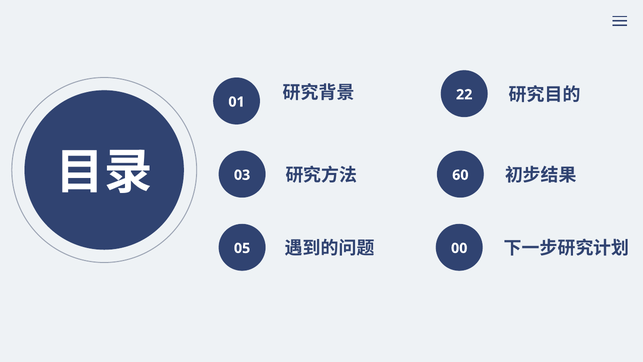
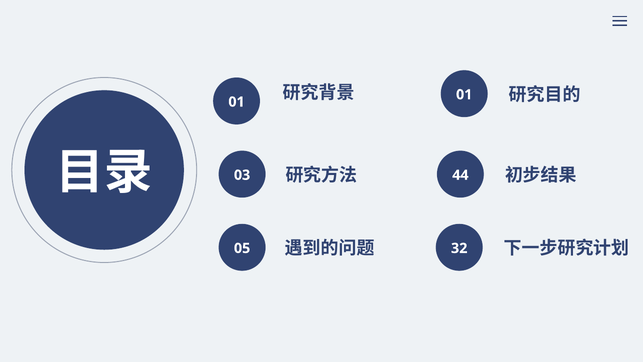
22 at (464, 95): 22 -> 01
60: 60 -> 44
00: 00 -> 32
